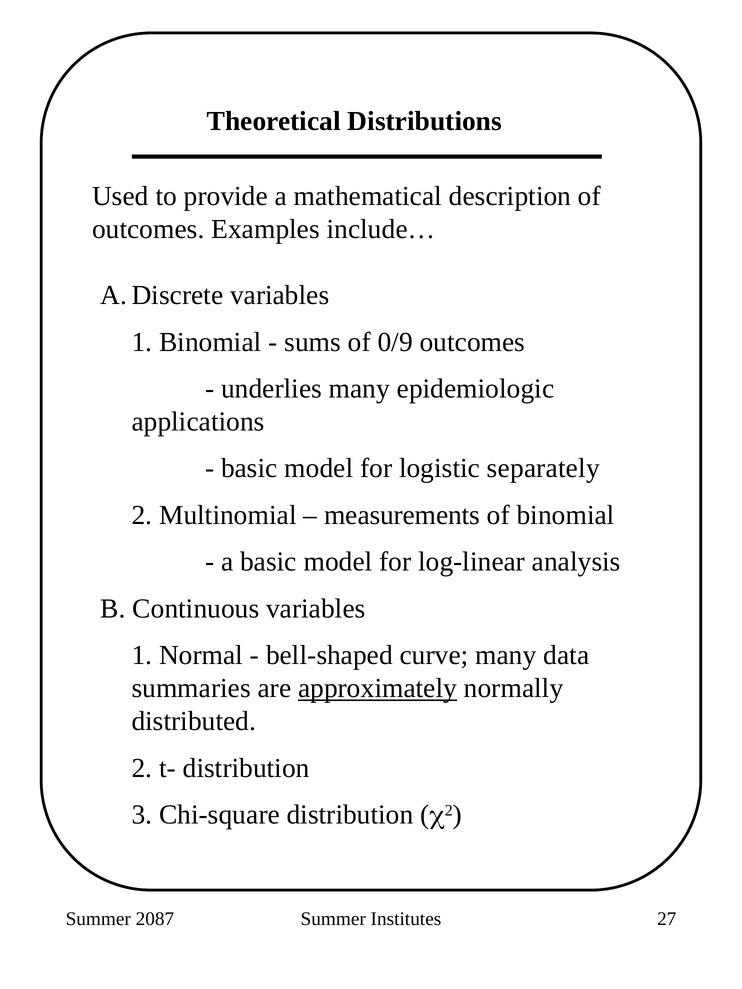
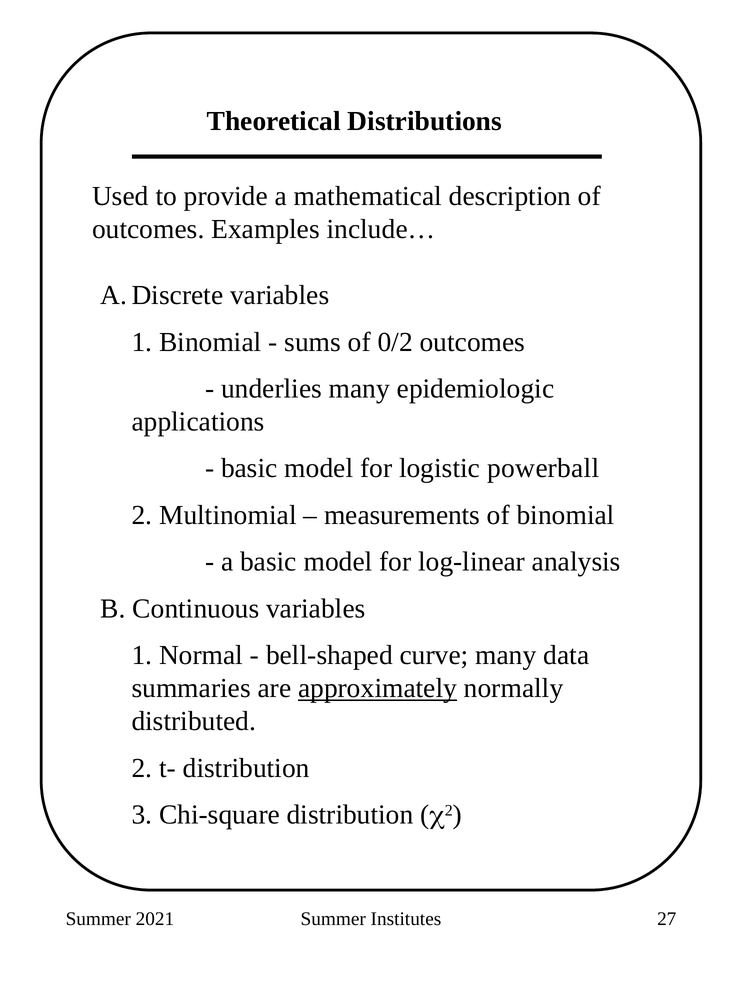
0/9: 0/9 -> 0/2
separately: separately -> powerball
2087: 2087 -> 2021
